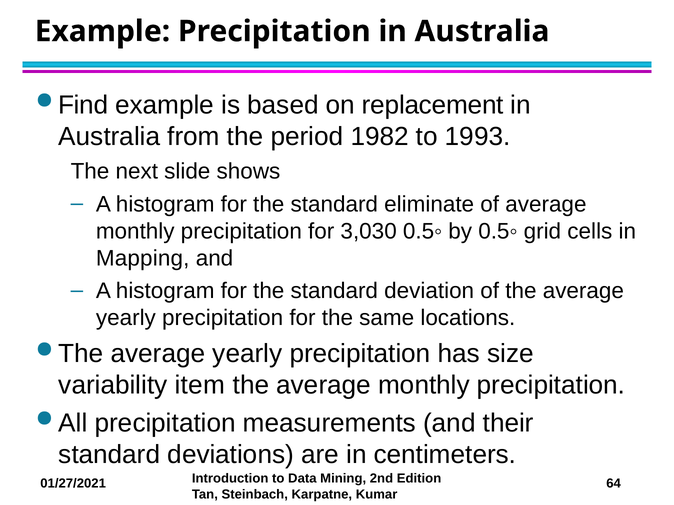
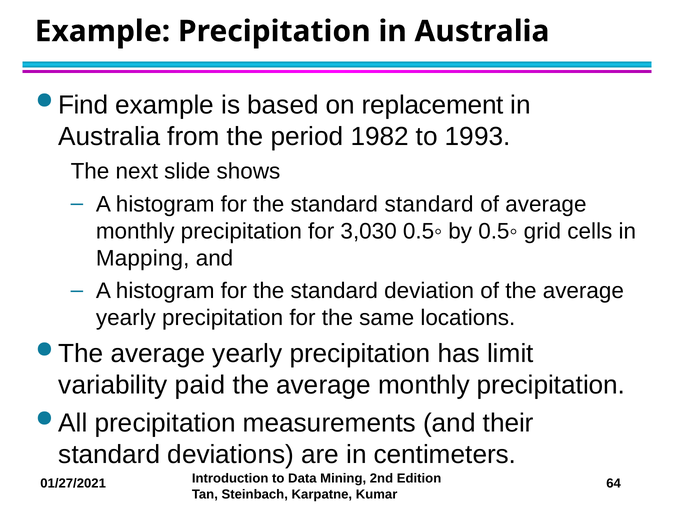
standard eliminate: eliminate -> standard
size: size -> limit
item: item -> paid
